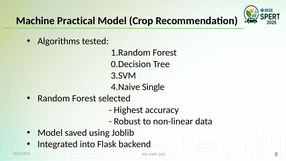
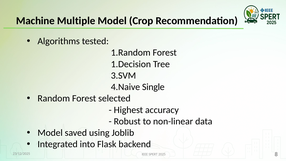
Practical: Practical -> Multiple
0.Decision: 0.Decision -> 1.Decision
